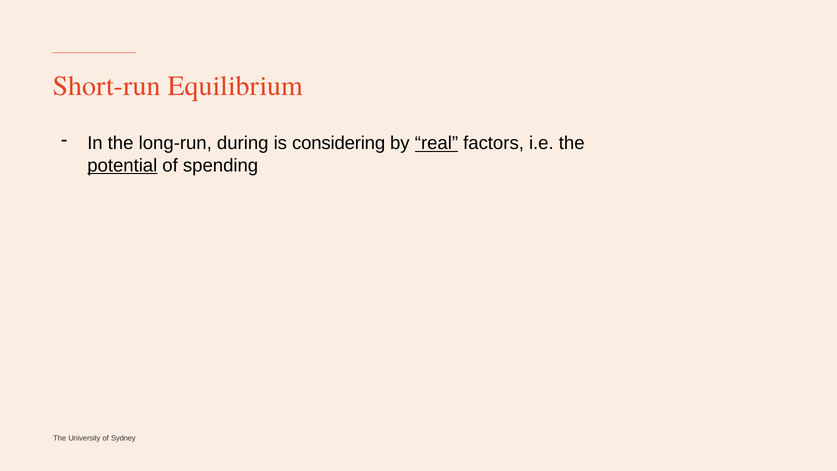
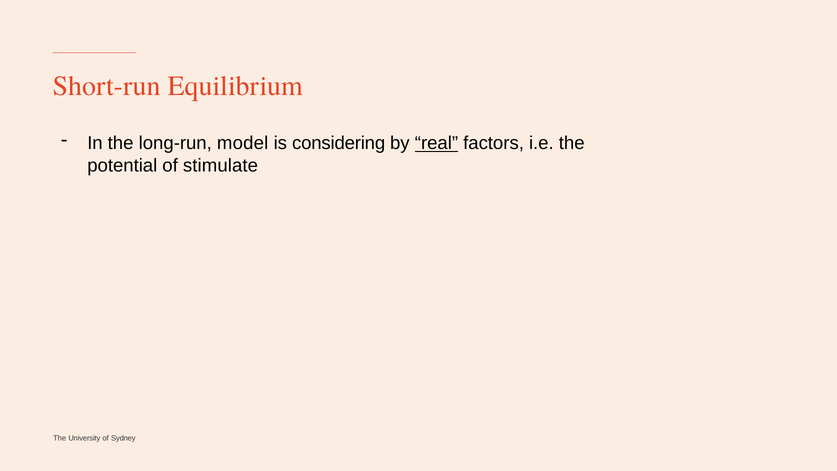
during: during -> model
potential underline: present -> none
spending: spending -> stimulate
